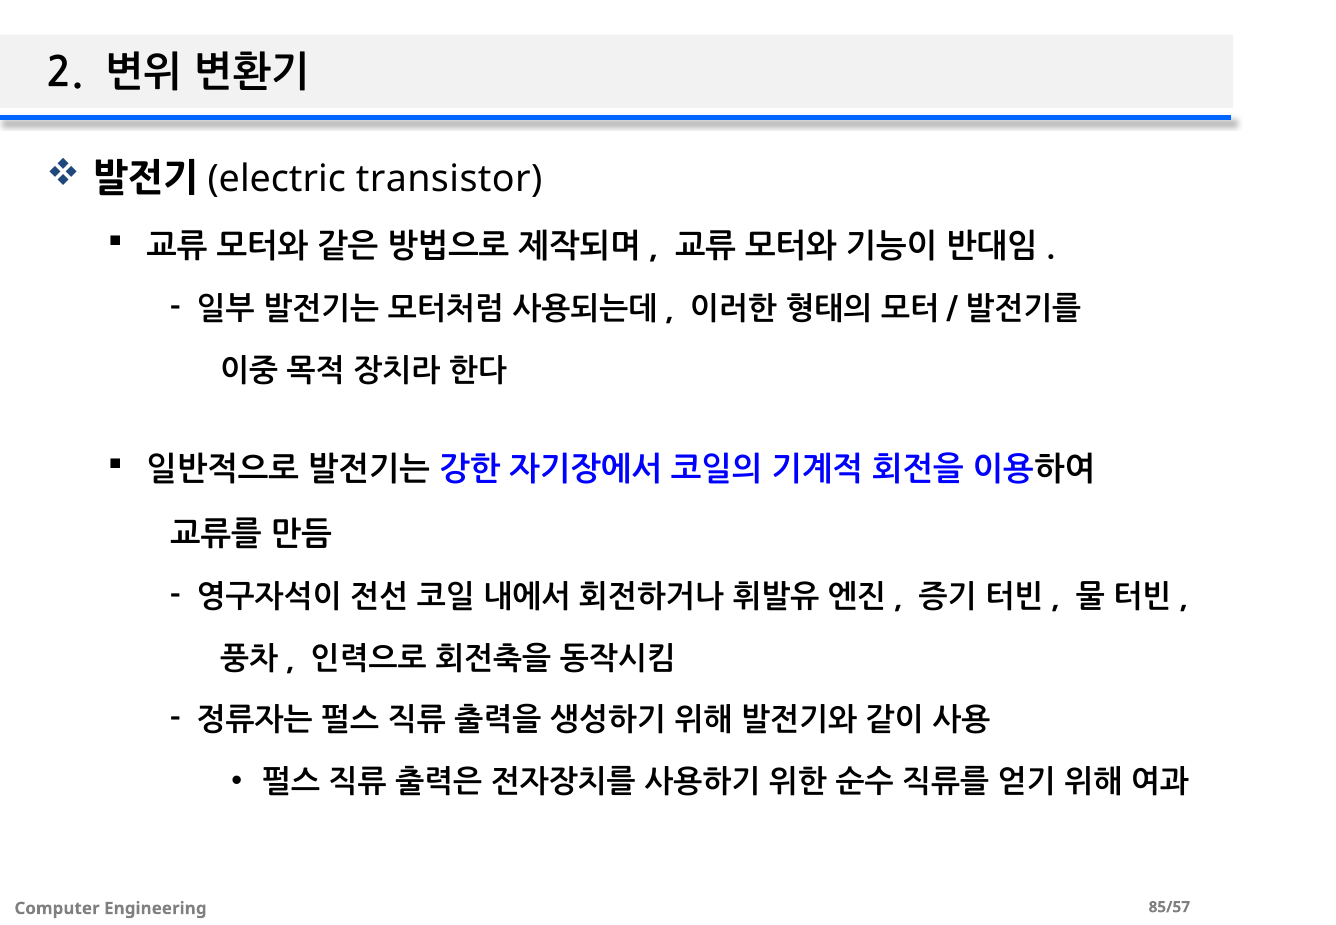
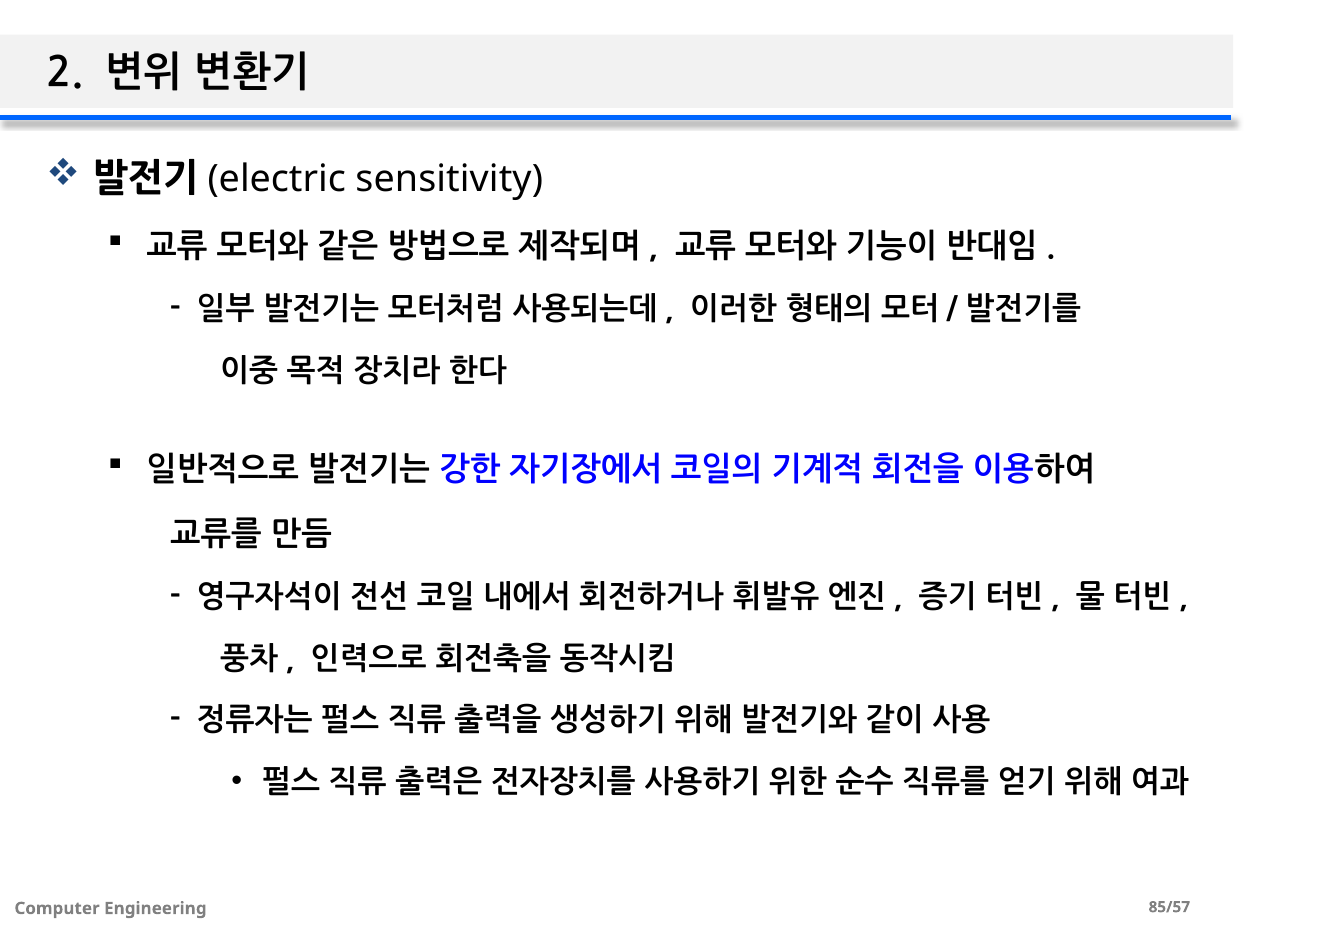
transistor: transistor -> sensitivity
